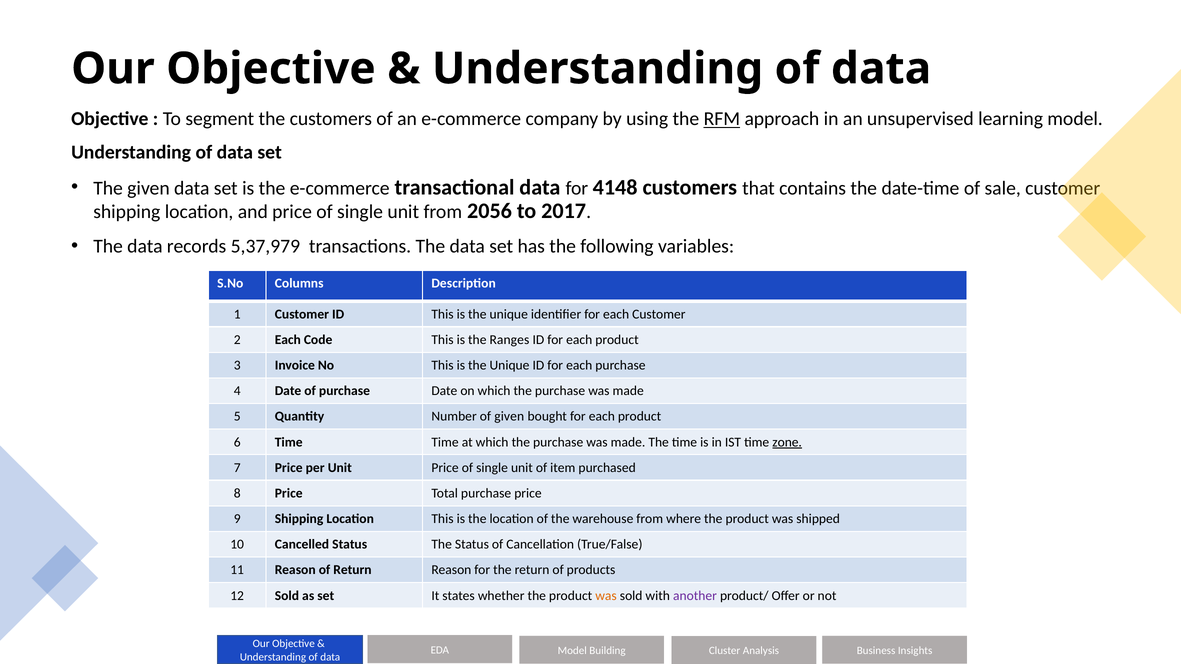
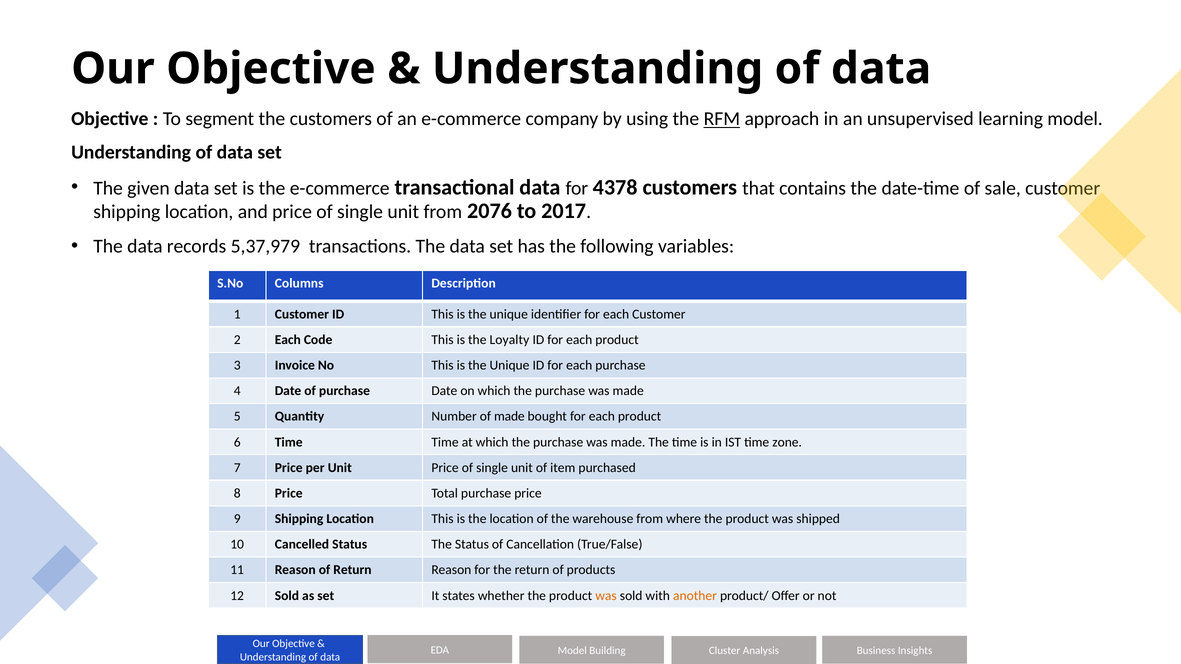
4148: 4148 -> 4378
2056: 2056 -> 2076
Ranges: Ranges -> Loyalty
of given: given -> made
zone underline: present -> none
another colour: purple -> orange
